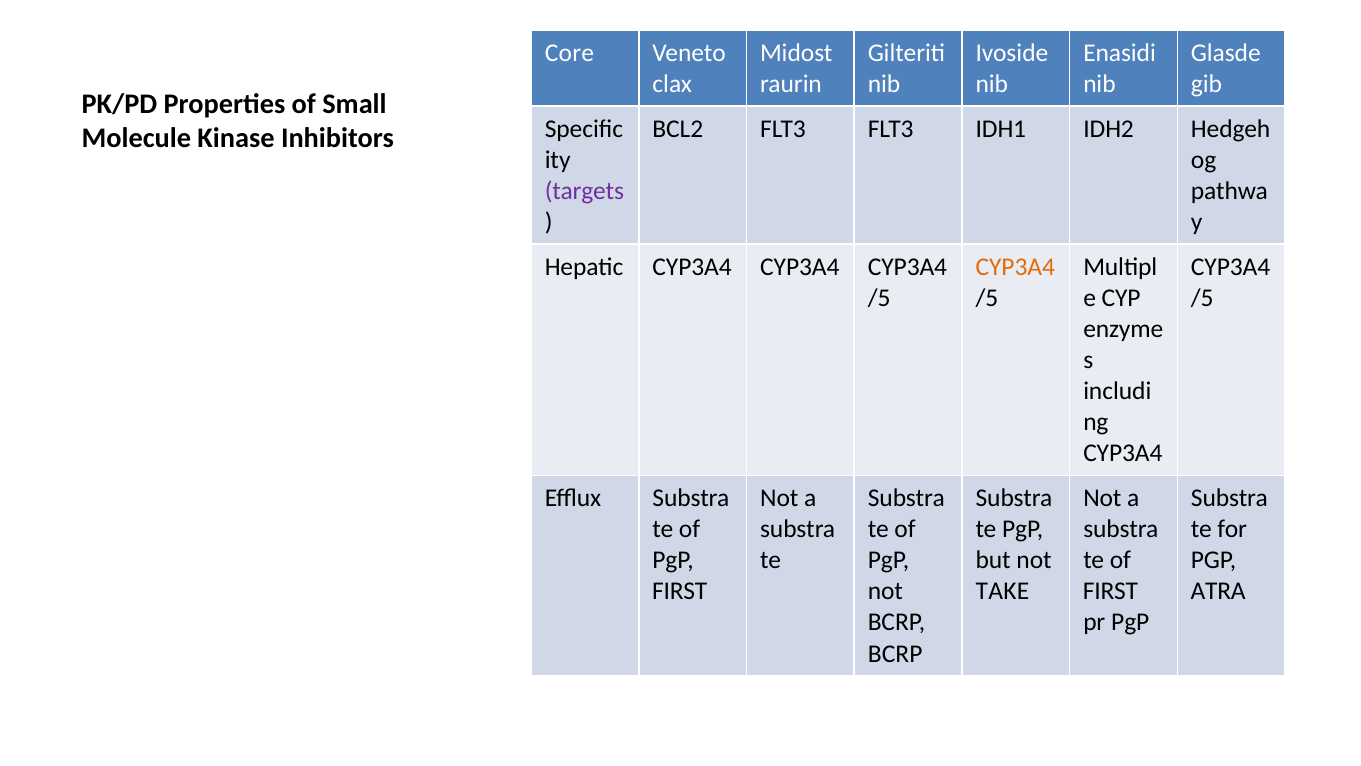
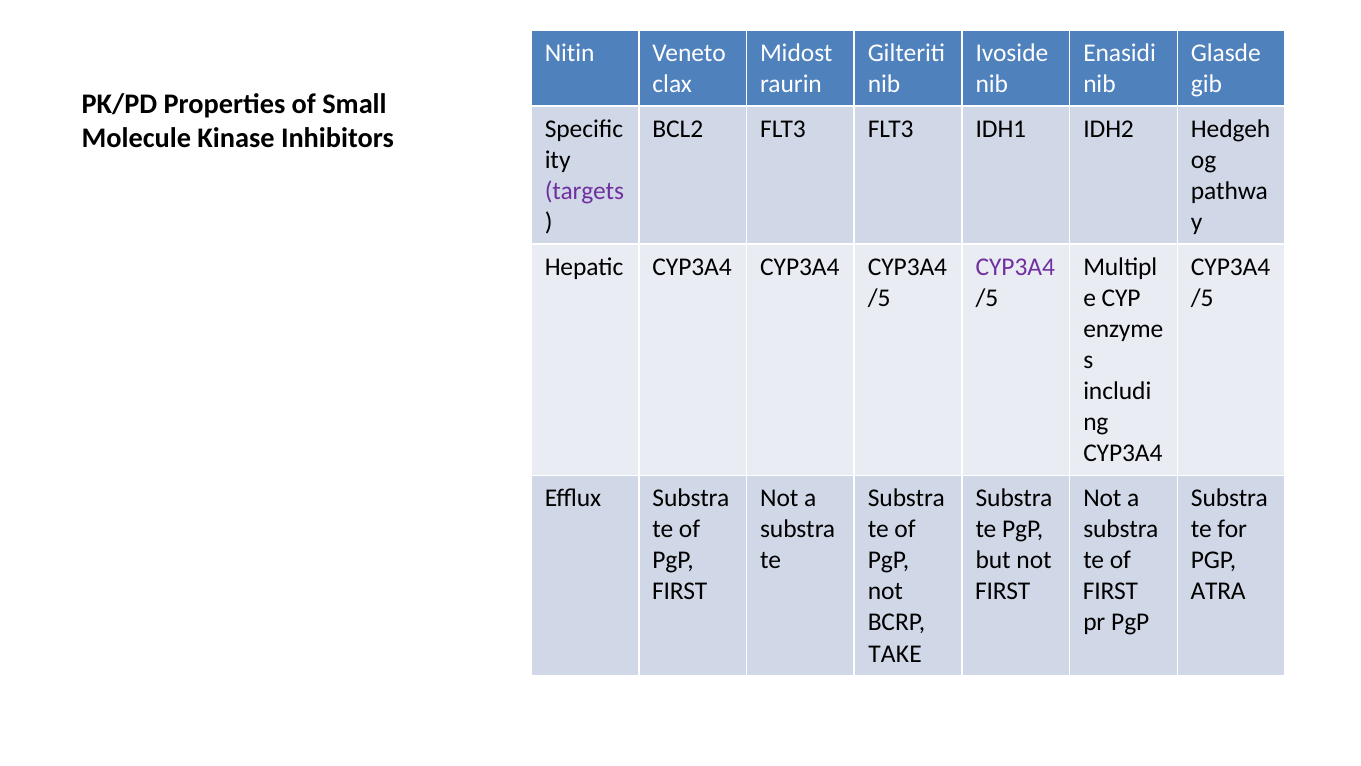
Core: Core -> Nitin
CYP3A4 at (1015, 267) colour: orange -> purple
TAKE at (1002, 591): TAKE -> FIRST
BCRP at (895, 653): BCRP -> TAKE
